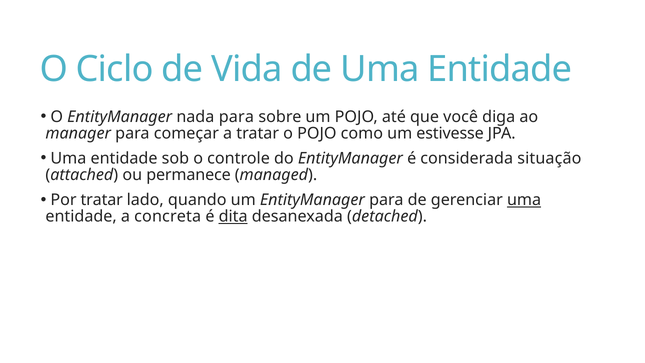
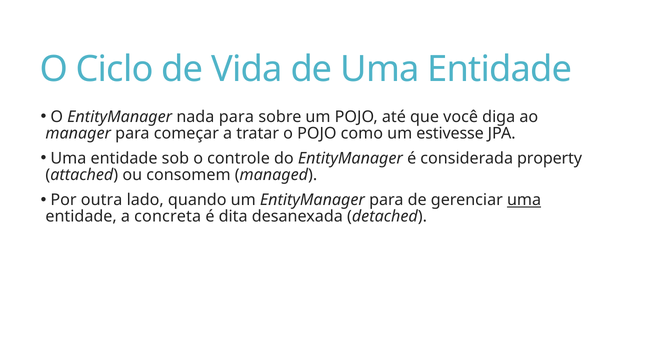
situação: situação -> property
permanece: permanece -> consomem
Por tratar: tratar -> outra
dita underline: present -> none
